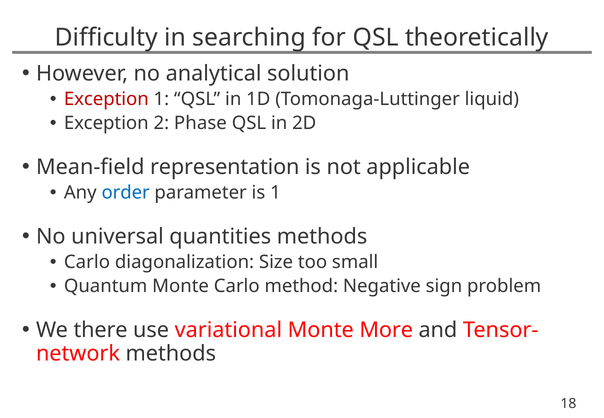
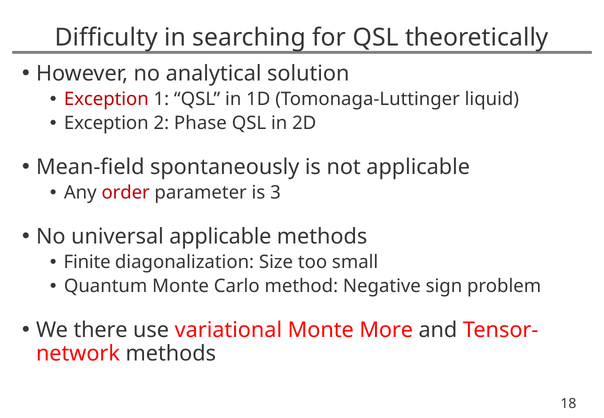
representation: representation -> spontaneously
order colour: blue -> red
is 1: 1 -> 3
universal quantities: quantities -> applicable
Carlo at (87, 262): Carlo -> Finite
